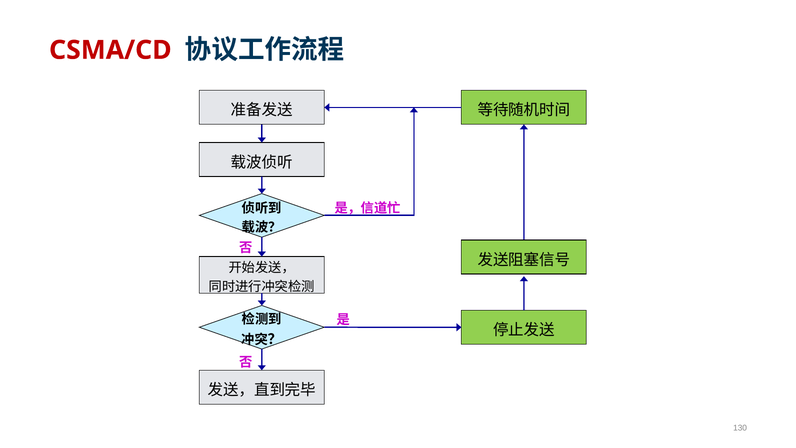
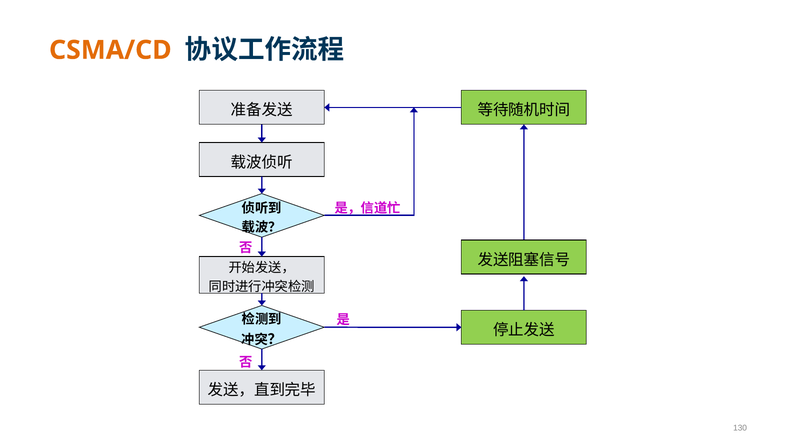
CSMA/CD colour: red -> orange
